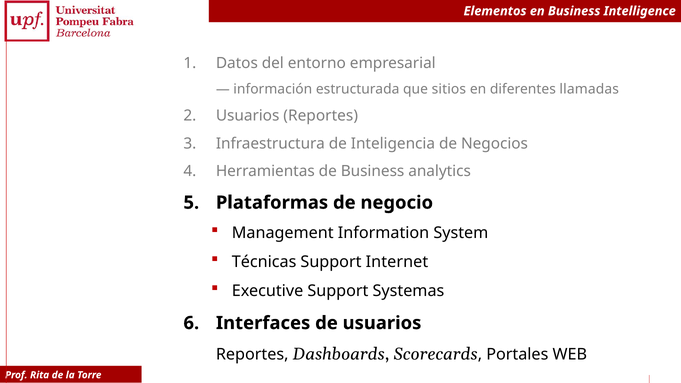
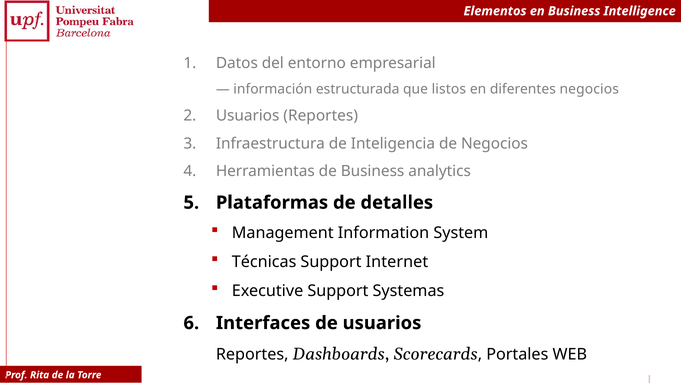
sitios: sitios -> listos
diferentes llamadas: llamadas -> negocios
negocio: negocio -> detalles
